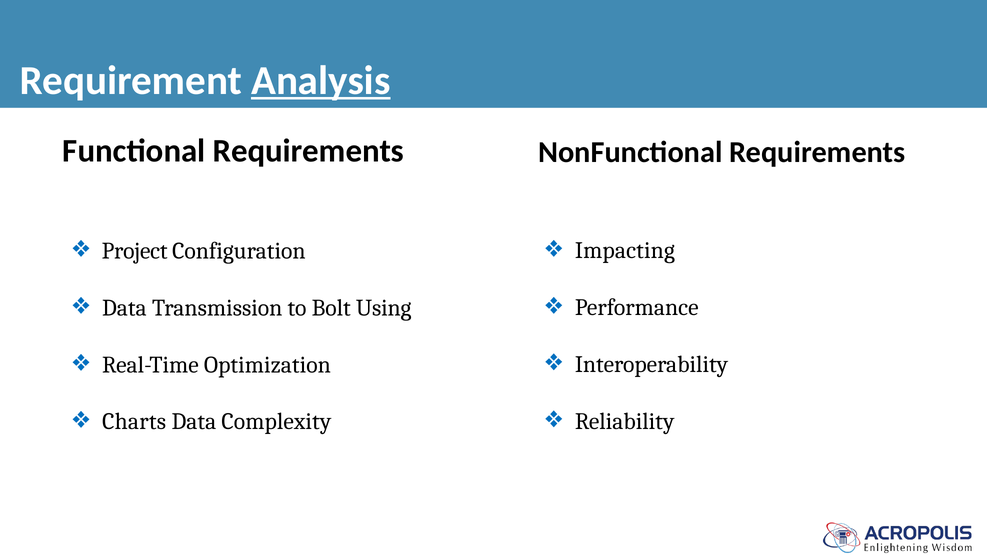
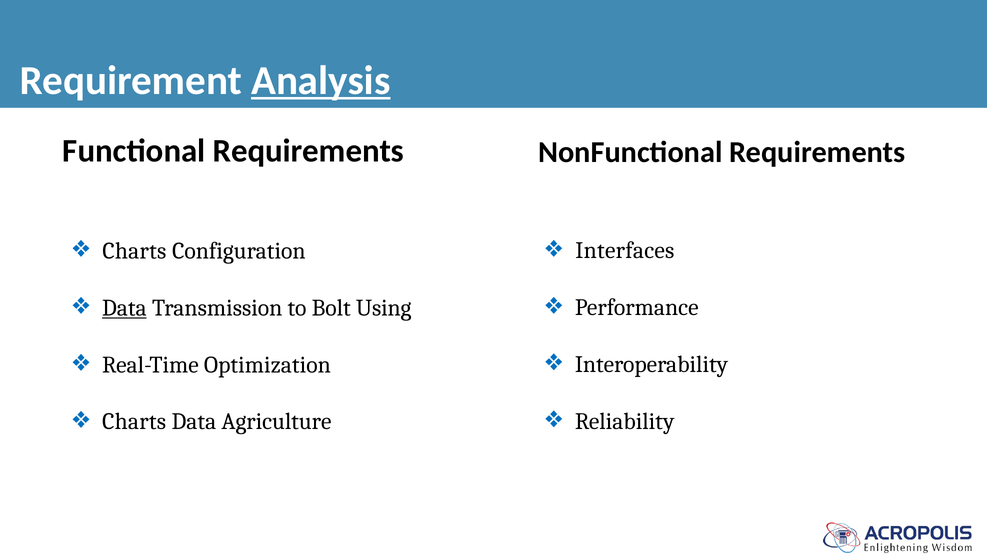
Impacting: Impacting -> Interfaces
Project at (135, 251): Project -> Charts
Data at (124, 308) underline: none -> present
Complexity: Complexity -> Agriculture
